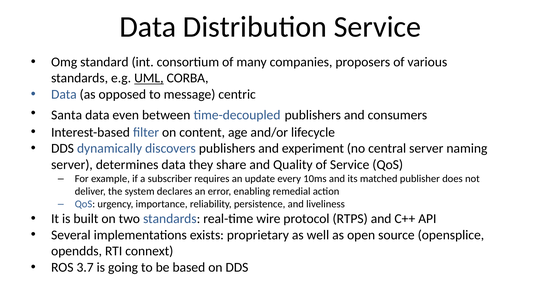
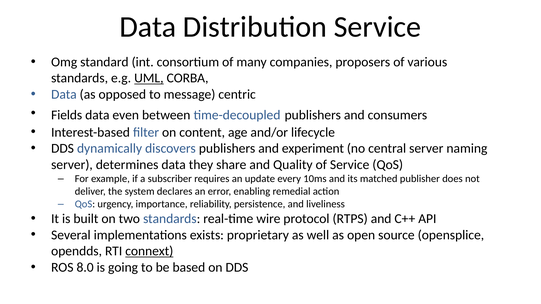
Santa: Santa -> Fields
connext underline: none -> present
3.7: 3.7 -> 8.0
